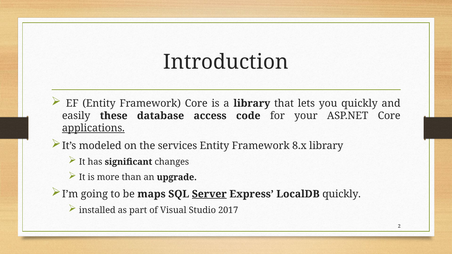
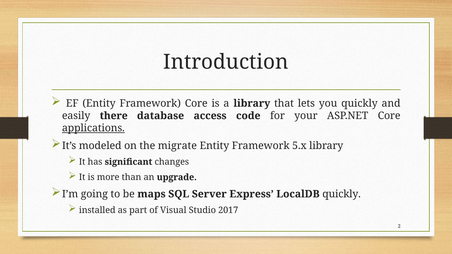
these: these -> there
services: services -> migrate
8.x: 8.x -> 5.x
Server underline: present -> none
